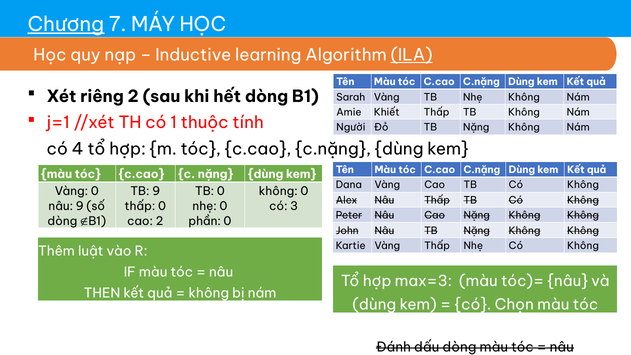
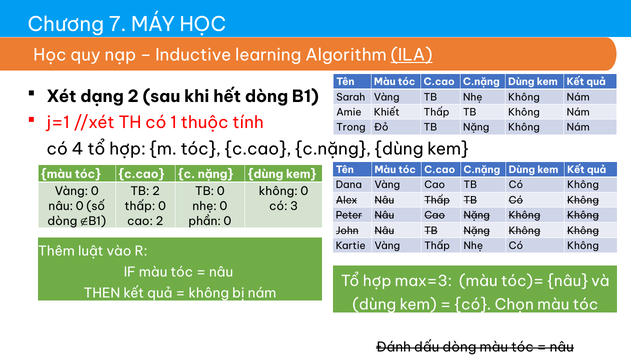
Chương underline: present -> none
riêng: riêng -> dạng
Người: Người -> Trong
TB 9: 9 -> 2
nâu 9: 9 -> 0
